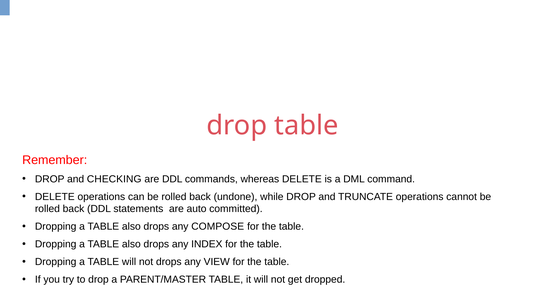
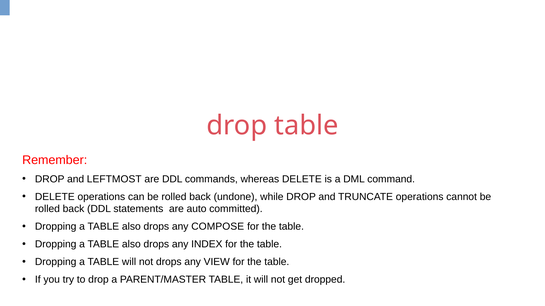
CHECKING: CHECKING -> LEFTMOST
